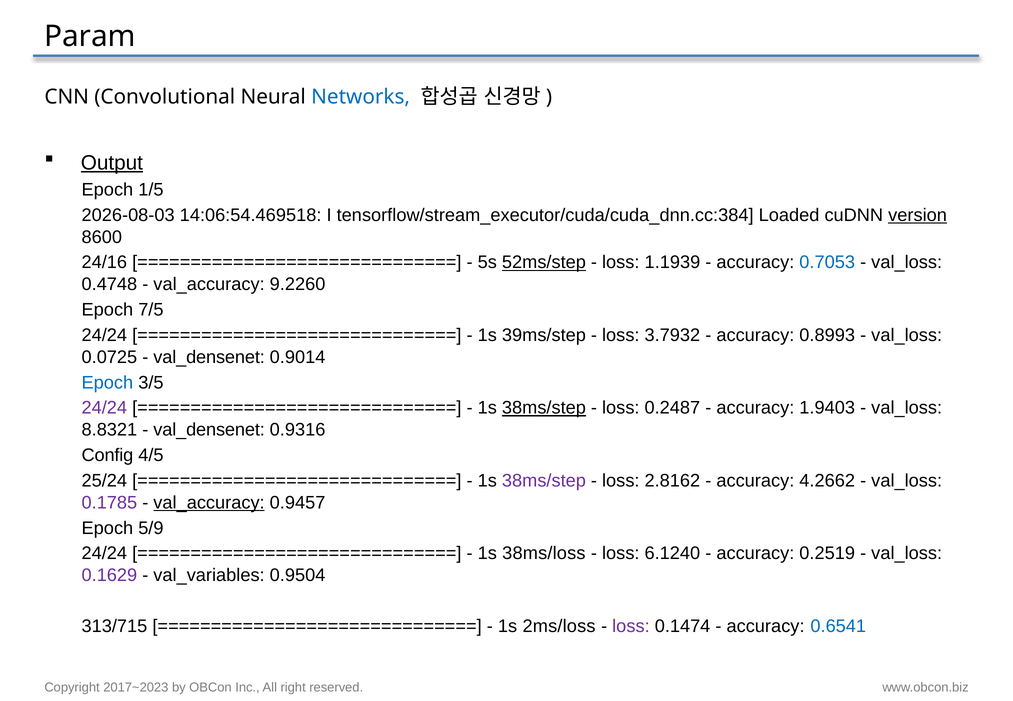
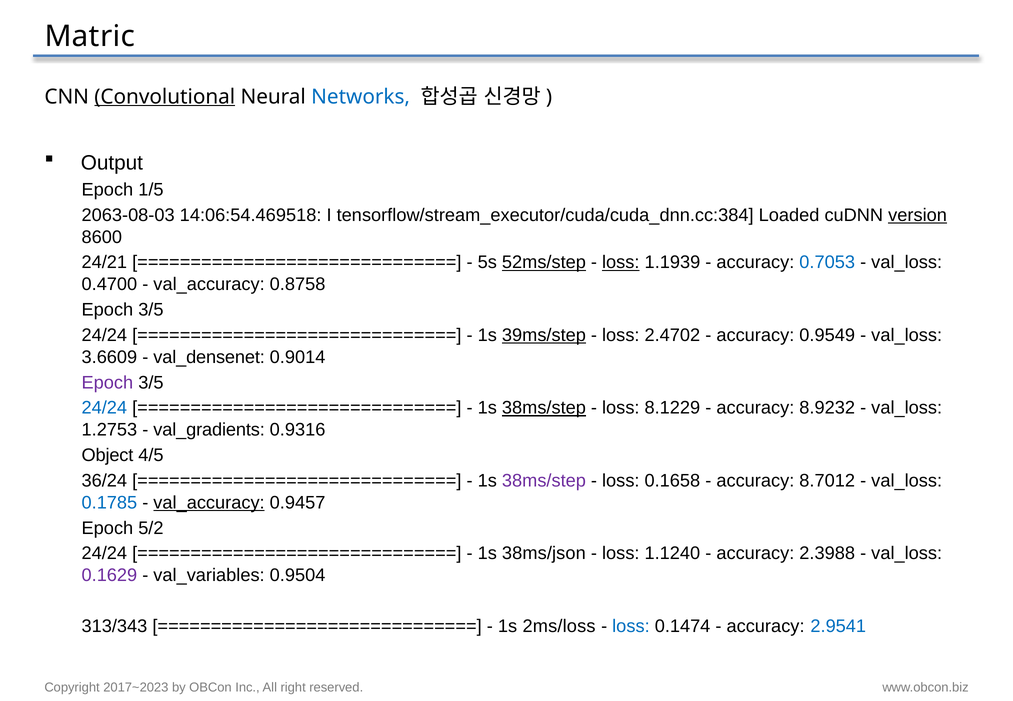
Param: Param -> Matric
Convolutional underline: none -> present
Output underline: present -> none
2026-08-03: 2026-08-03 -> 2063-08-03
24/16: 24/16 -> 24/21
loss at (621, 263) underline: none -> present
0.4748: 0.4748 -> 0.4700
9.2260: 9.2260 -> 0.8758
7/5 at (151, 310): 7/5 -> 3/5
39ms/step underline: none -> present
3.7932: 3.7932 -> 2.4702
0.8993: 0.8993 -> 0.9549
0.0725: 0.0725 -> 3.6609
Epoch at (107, 383) colour: blue -> purple
24/24 at (104, 408) colour: purple -> blue
0.2487: 0.2487 -> 8.1229
1.9403: 1.9403 -> 8.9232
8.8321: 8.8321 -> 1.2753
val_densenet at (209, 430): val_densenet -> val_gradients
Config: Config -> Object
25/24: 25/24 -> 36/24
2.8162: 2.8162 -> 0.1658
4.2662: 4.2662 -> 8.7012
0.1785 colour: purple -> blue
5/9: 5/9 -> 5/2
38ms/loss: 38ms/loss -> 38ms/json
6.1240: 6.1240 -> 1.1240
0.2519: 0.2519 -> 2.3988
313/715: 313/715 -> 313/343
loss at (631, 626) colour: purple -> blue
0.6541: 0.6541 -> 2.9541
